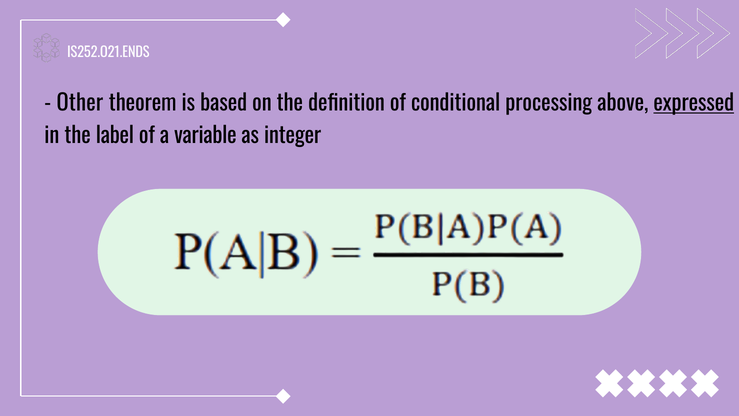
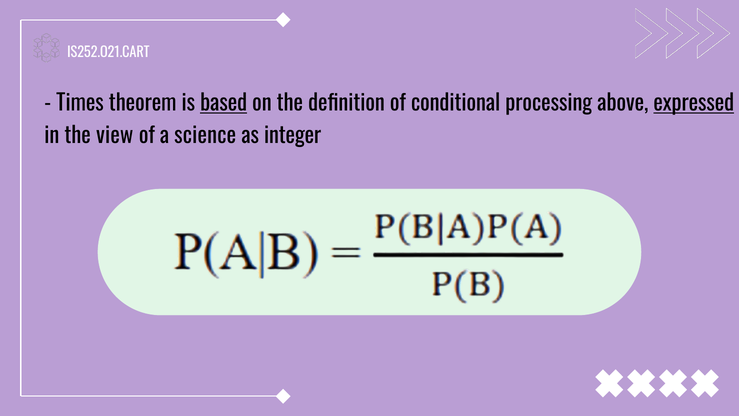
IS252.O21.ENDS: IS252.O21.ENDS -> IS252.O21.CART
Other: Other -> Times
based underline: none -> present
label: label -> view
variable: variable -> science
